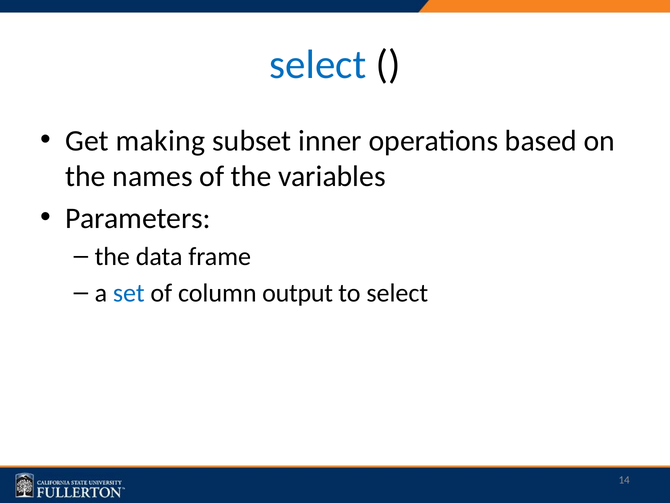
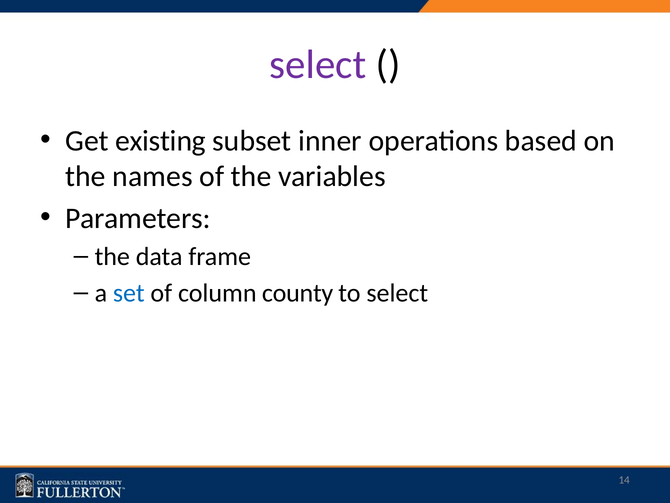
select at (318, 65) colour: blue -> purple
making: making -> existing
output: output -> county
